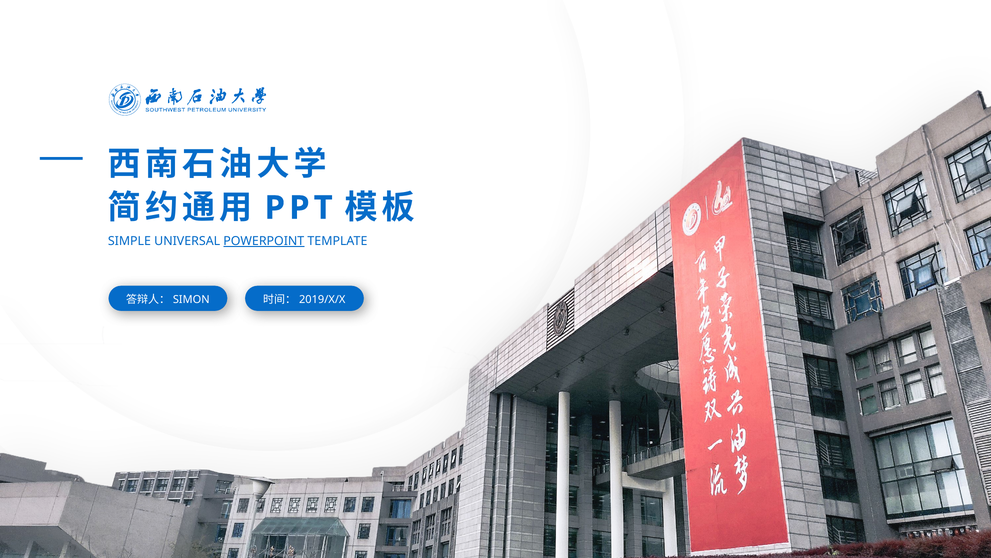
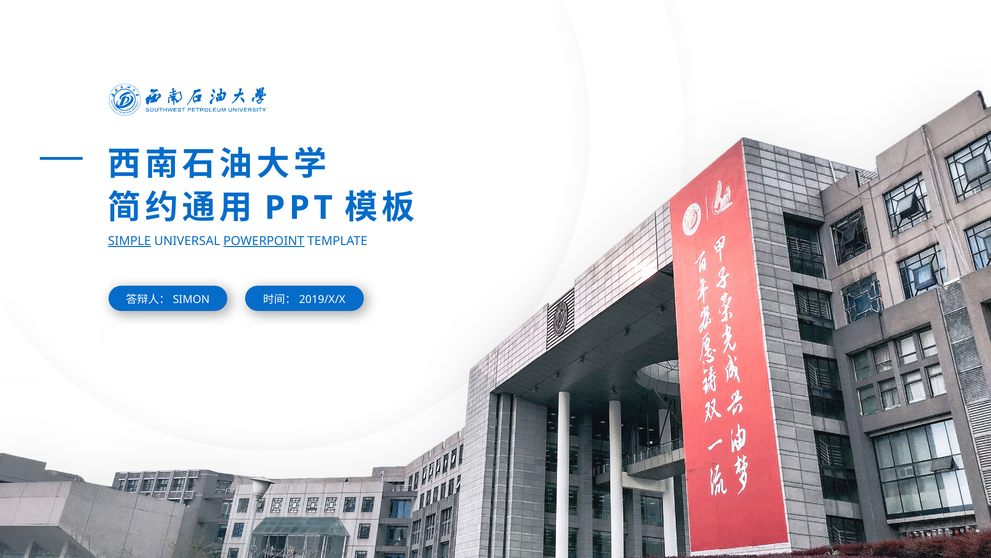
SIMPLE underline: none -> present
